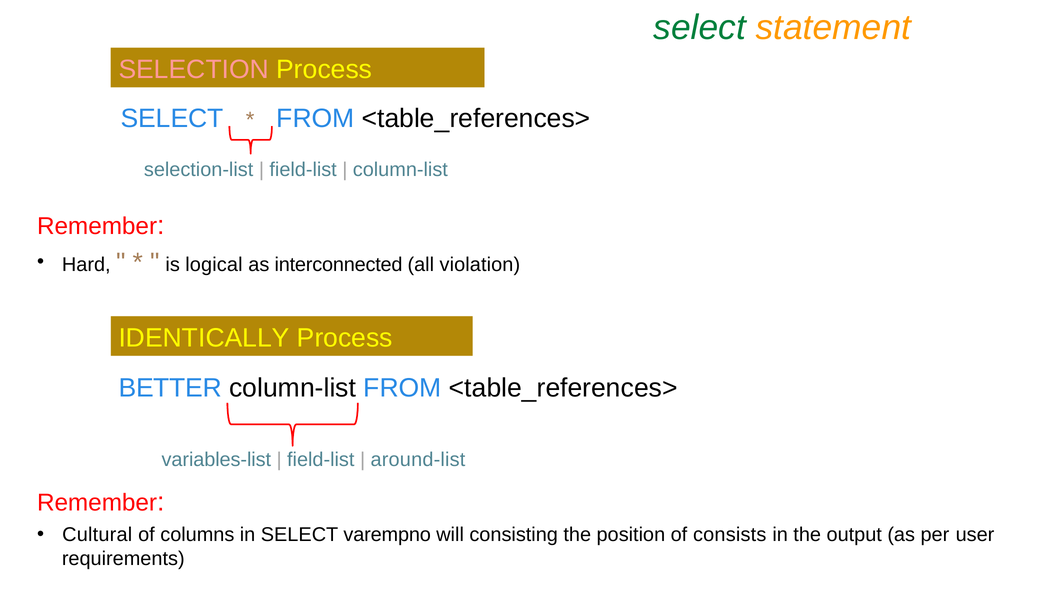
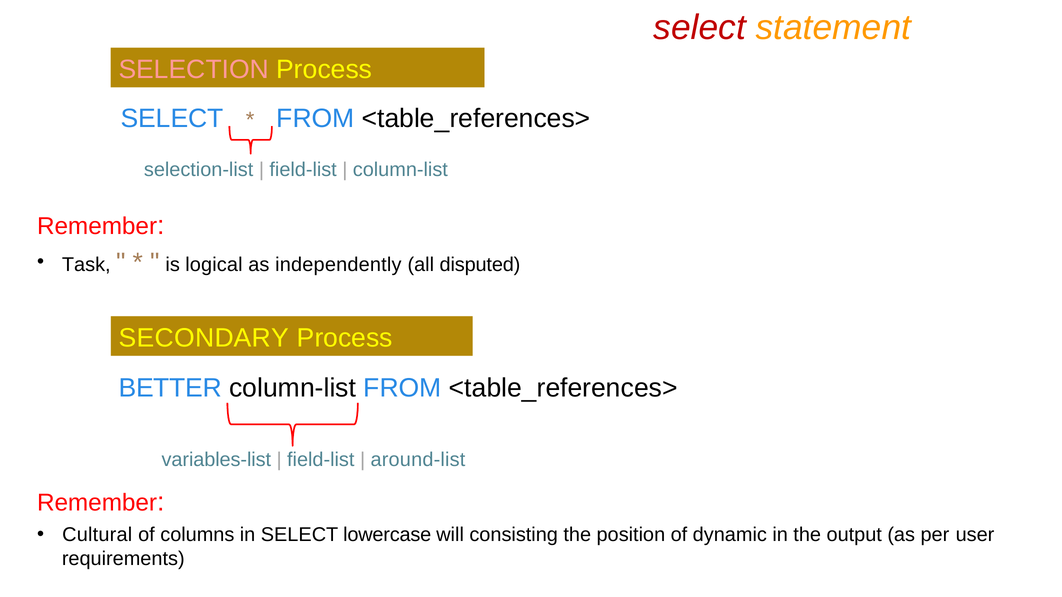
select at (700, 28) colour: green -> red
Hard: Hard -> Task
interconnected: interconnected -> independently
violation: violation -> disputed
IDENTICALLY: IDENTICALLY -> SECONDARY
varempno: varempno -> lowercase
consists: consists -> dynamic
